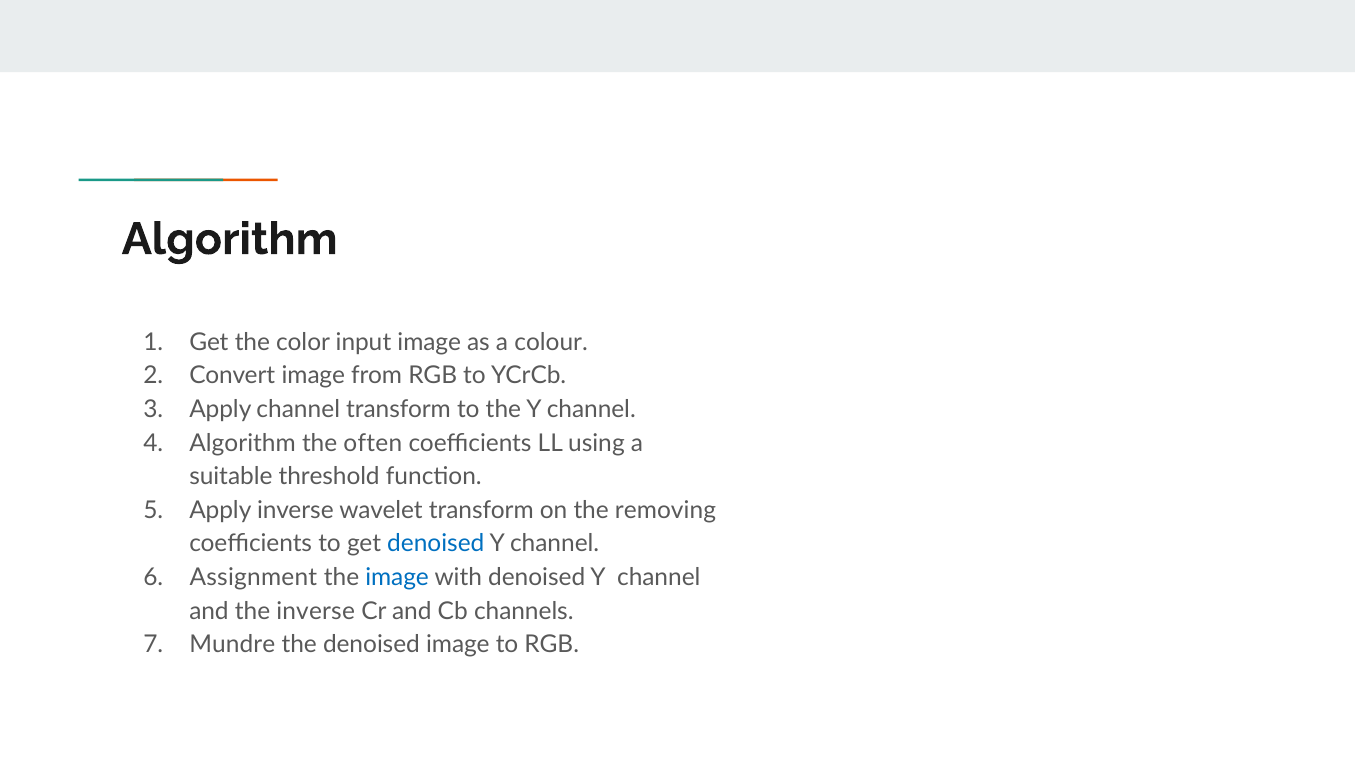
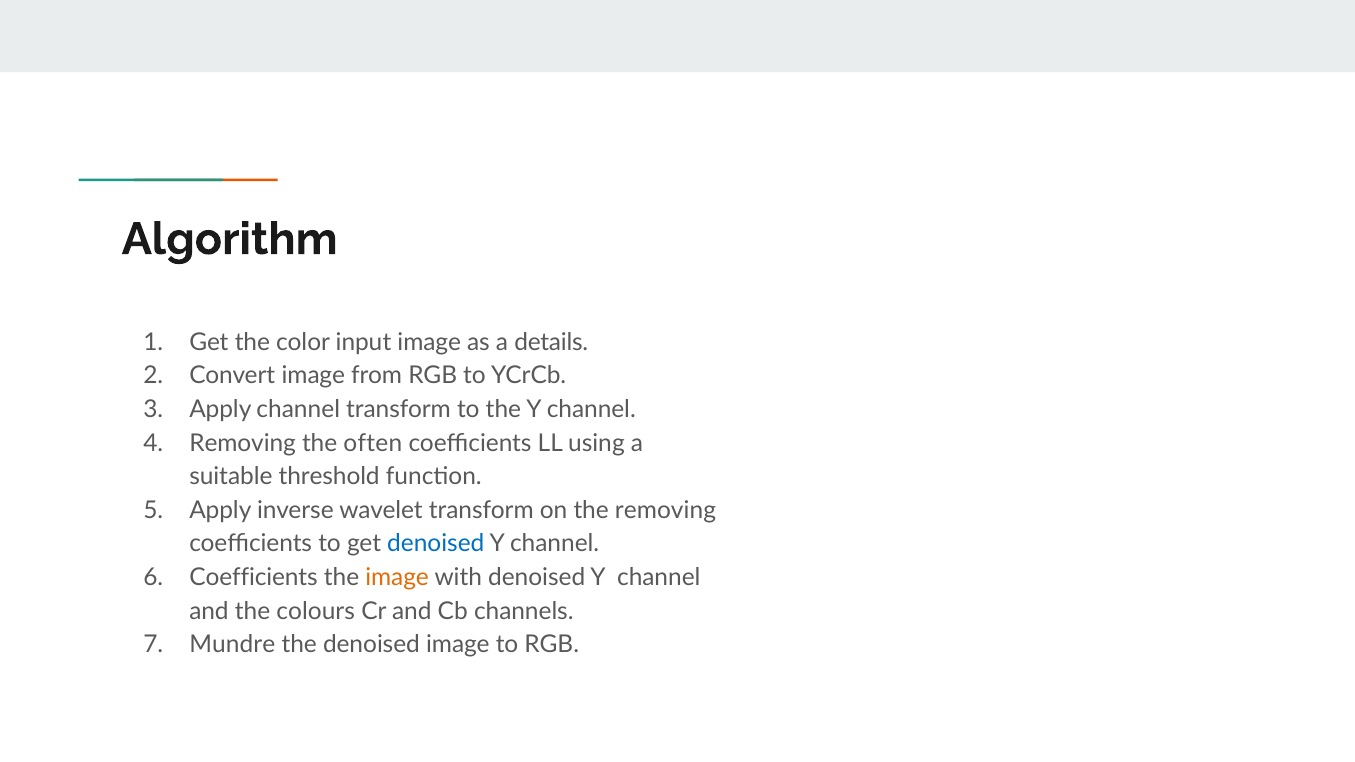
colour: colour -> details
Algorithm at (243, 443): Algorithm -> Removing
Assignment at (253, 578): Assignment -> Coefficients
image at (397, 578) colour: blue -> orange
the inverse: inverse -> colours
